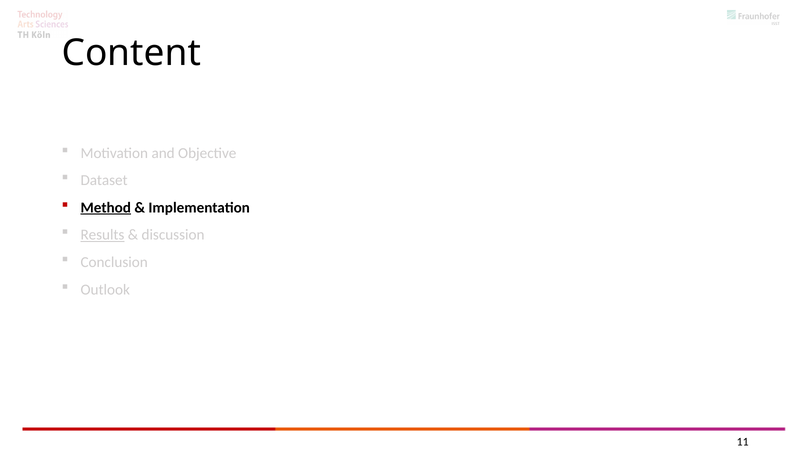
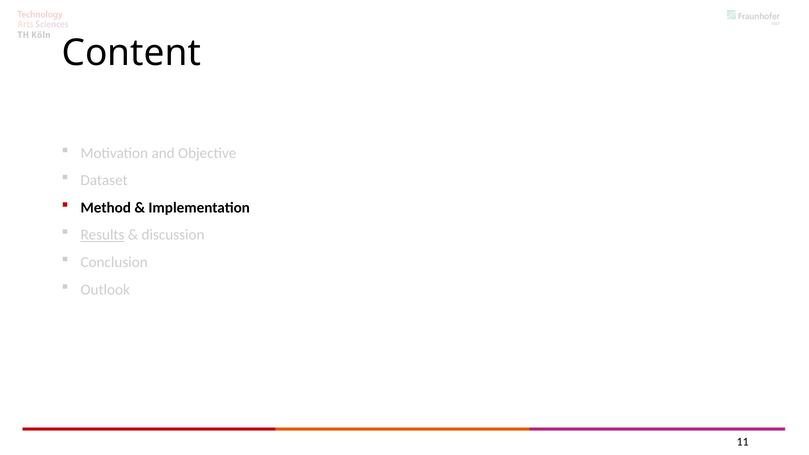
Method underline: present -> none
